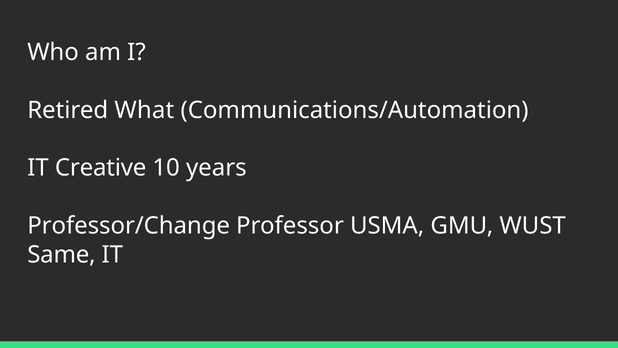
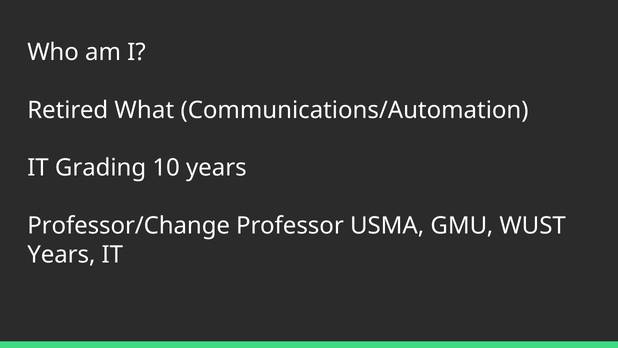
Creative: Creative -> Grading
Same at (61, 254): Same -> Years
